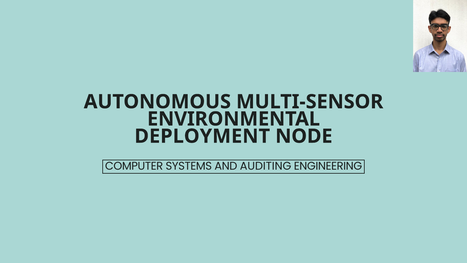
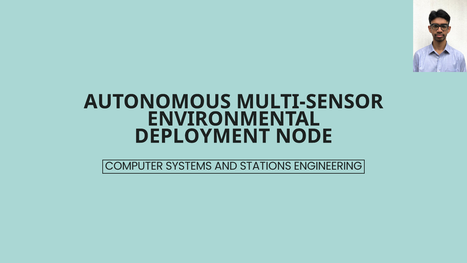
AUDITING: AUDITING -> STATIONS
